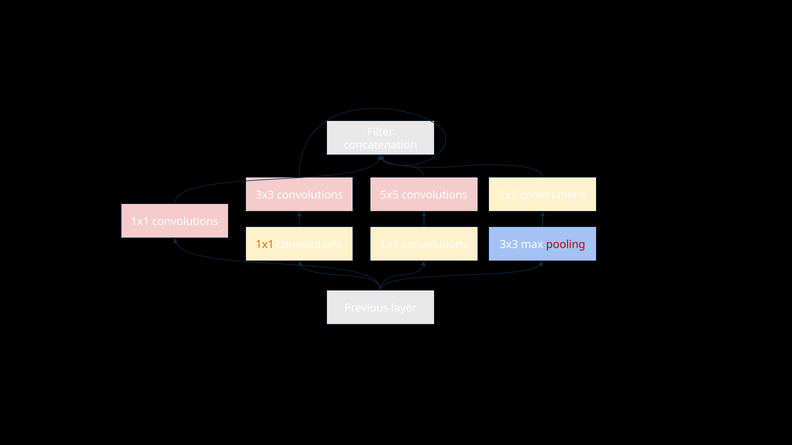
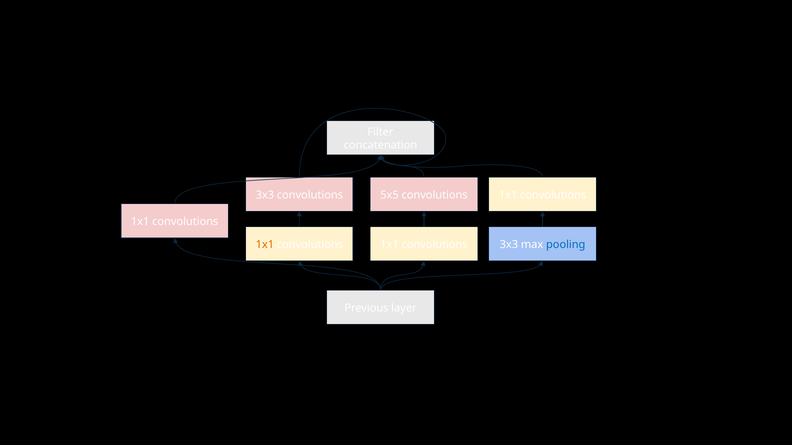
pooling colour: red -> blue
